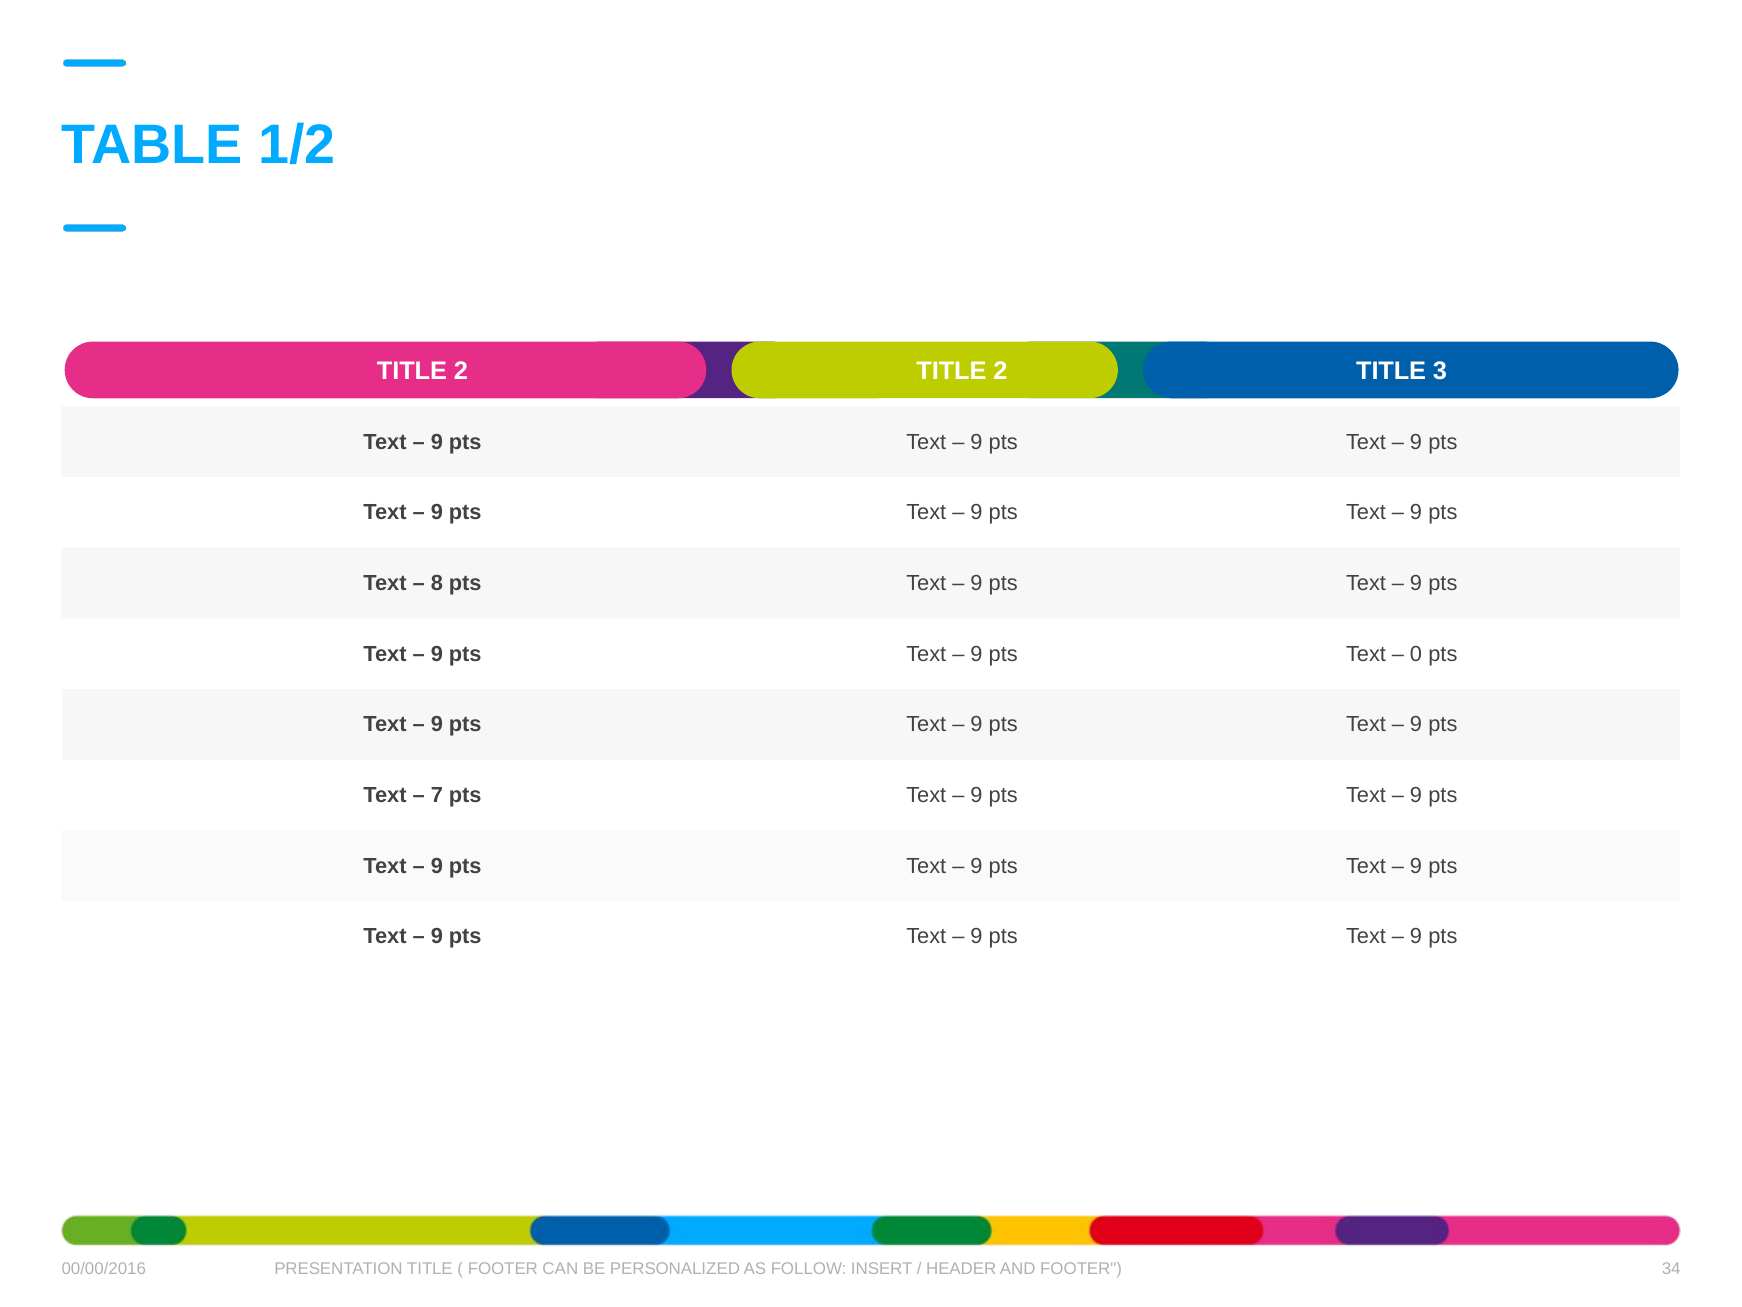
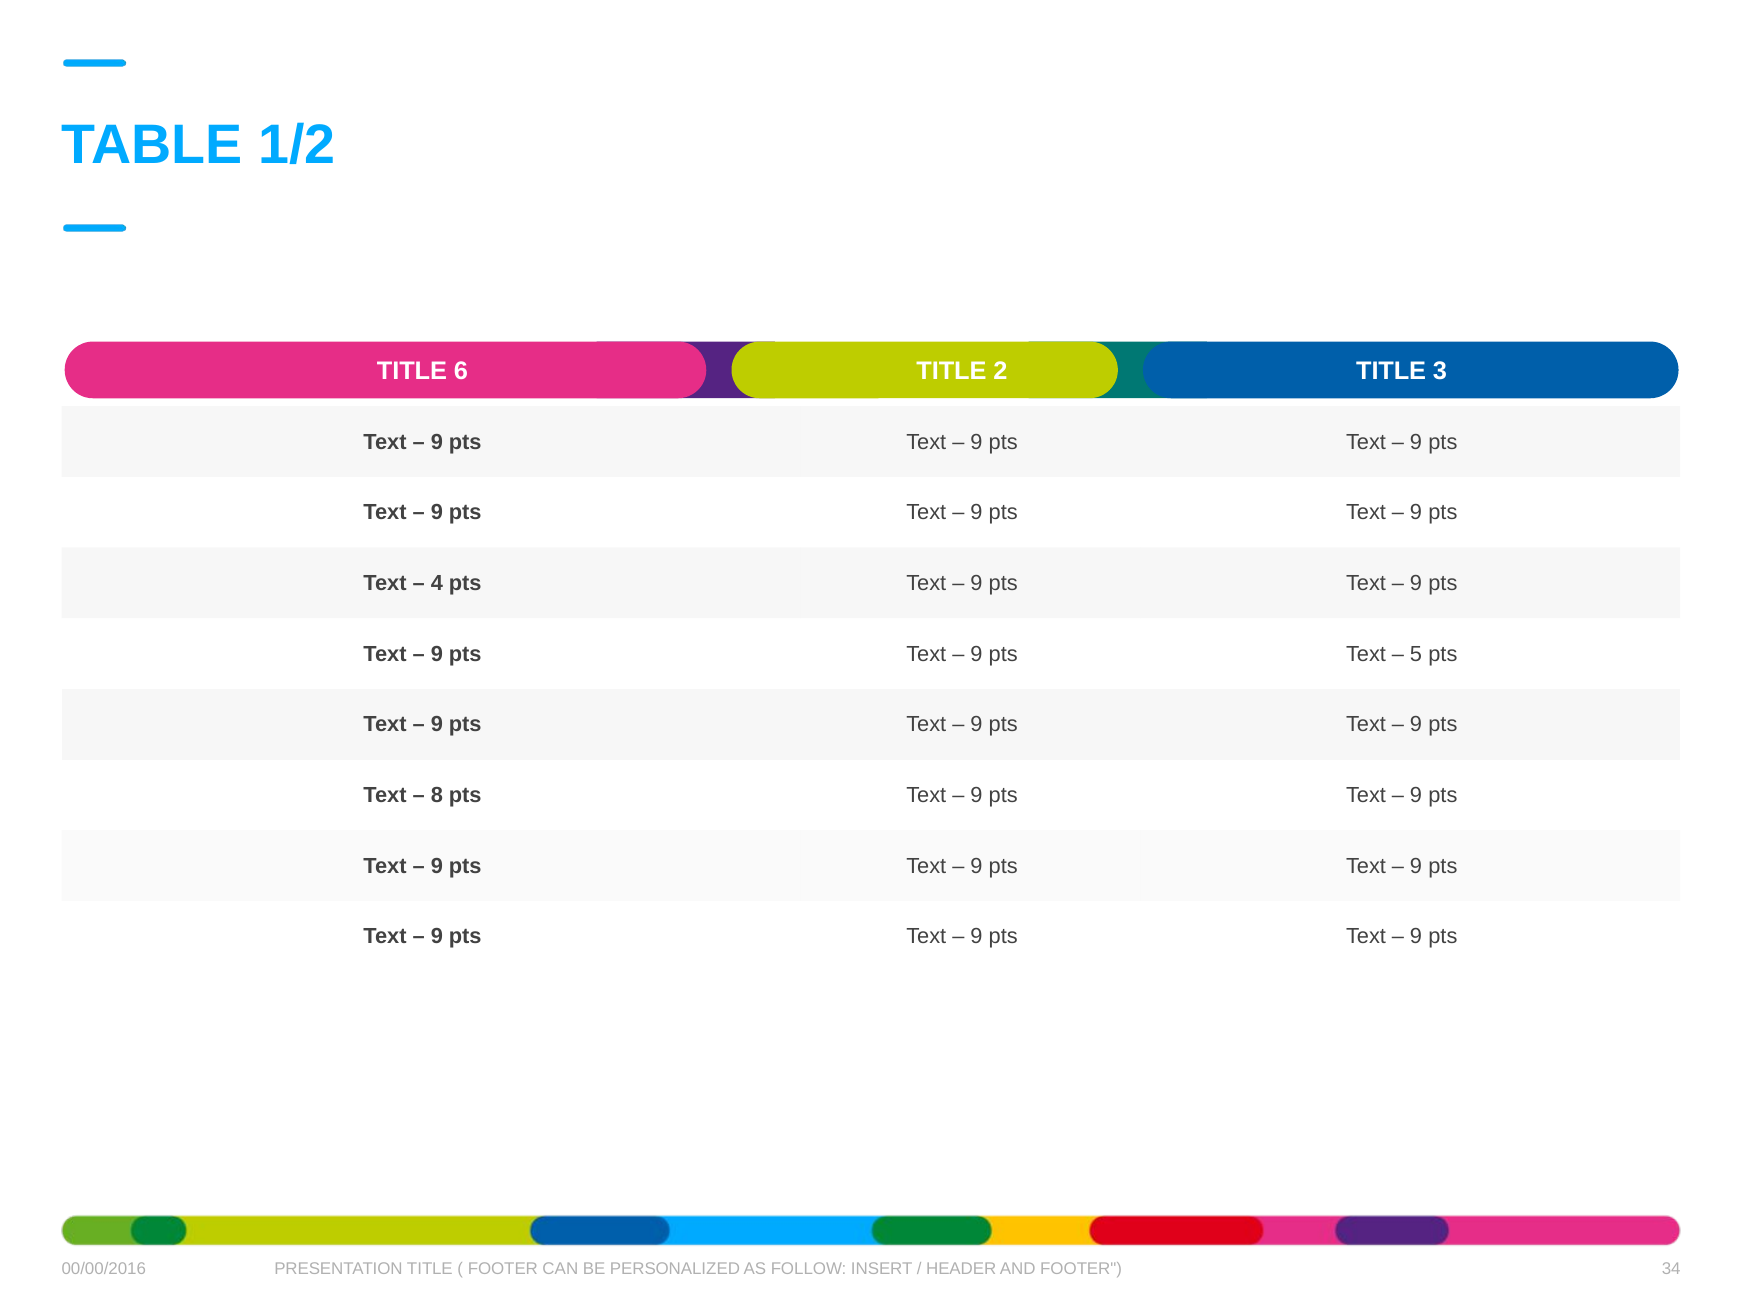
2 at (461, 371): 2 -> 6
8: 8 -> 4
0: 0 -> 5
7: 7 -> 8
